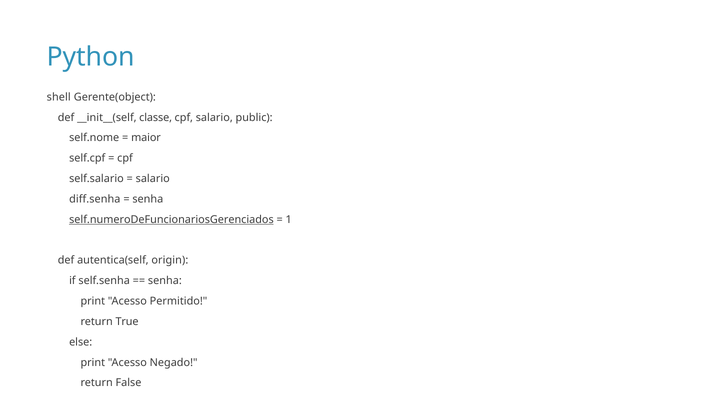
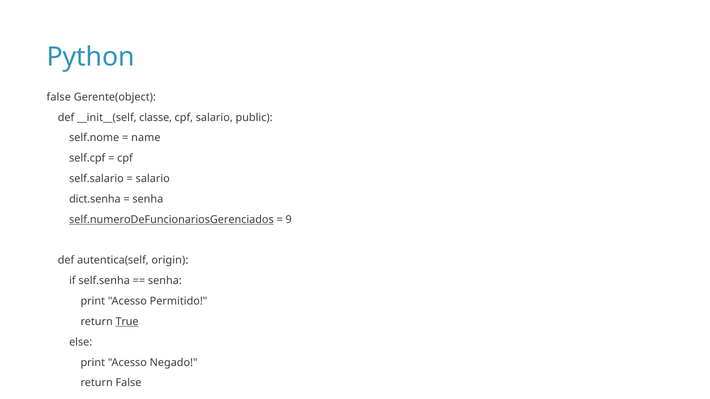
shell at (59, 97): shell -> false
maior: maior -> name
diff.senha: diff.senha -> dict.senha
1: 1 -> 9
True underline: none -> present
